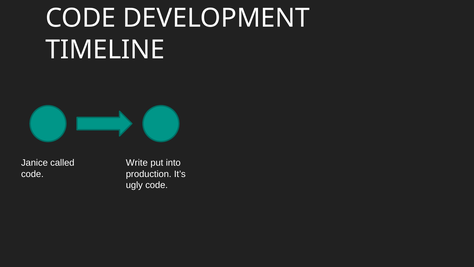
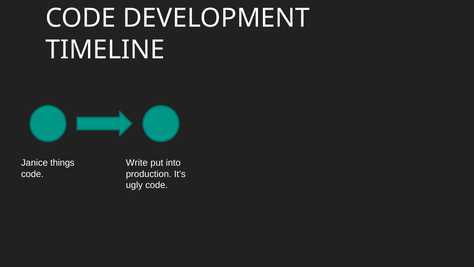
called: called -> things
